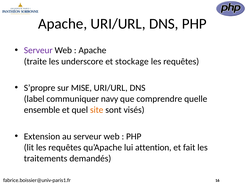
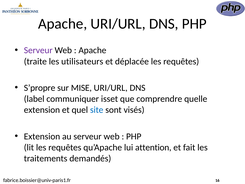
underscore: underscore -> utilisateurs
stockage: stockage -> déplacée
navy: navy -> isset
ensemble at (42, 110): ensemble -> extension
site colour: orange -> blue
